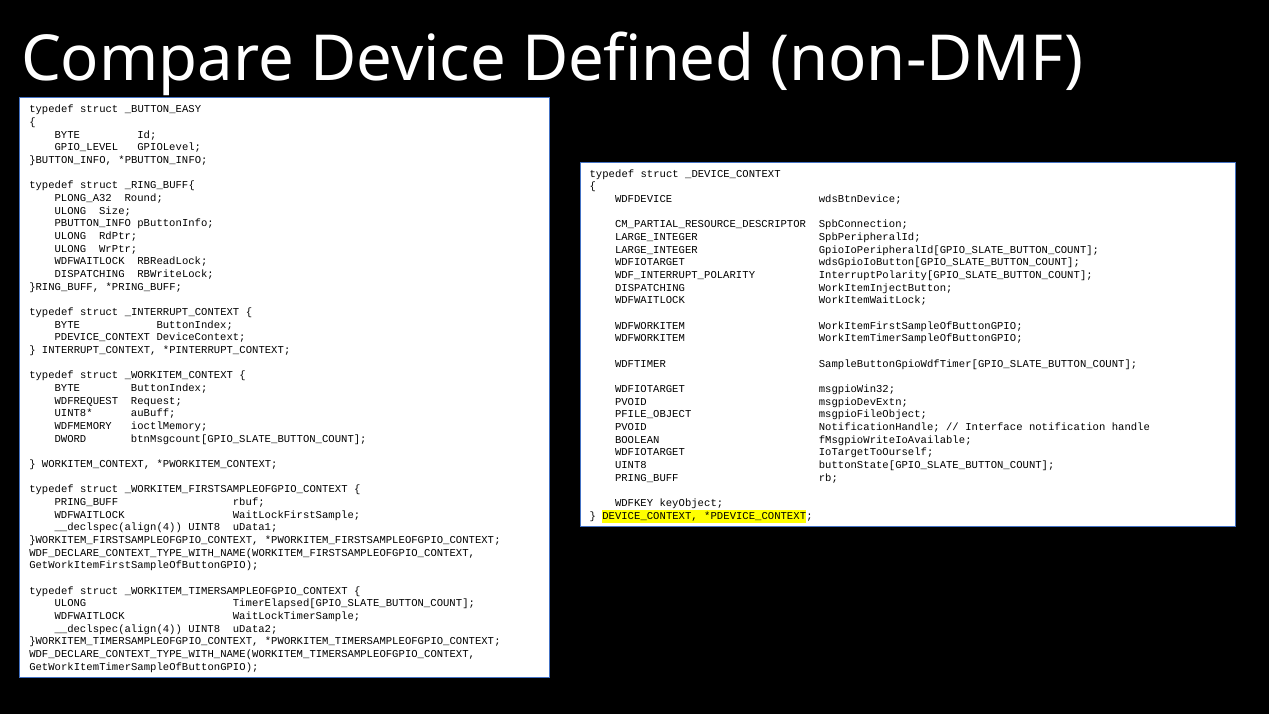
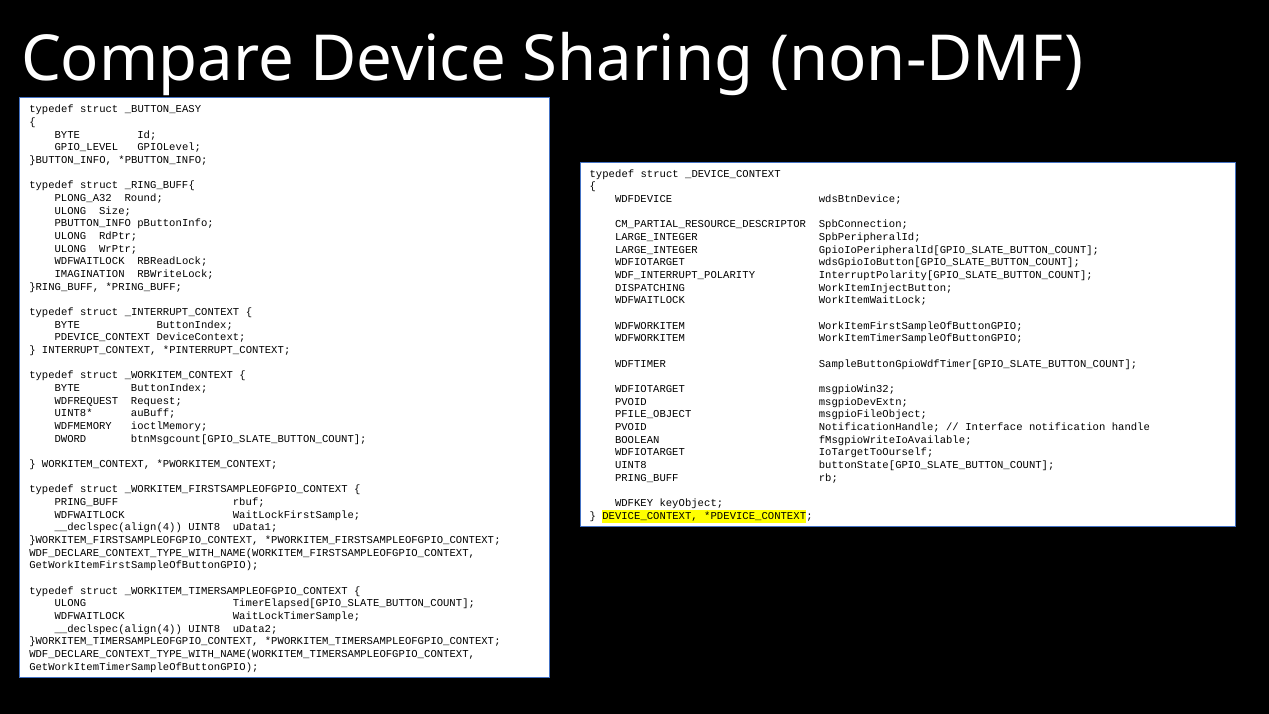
Defined: Defined -> Sharing
DISPATCHING at (90, 274): DISPATCHING -> IMAGINATION
